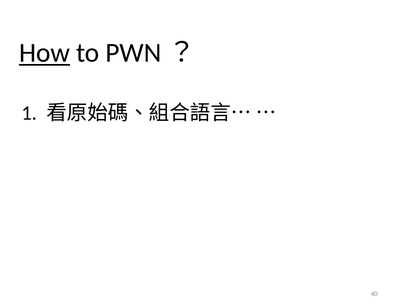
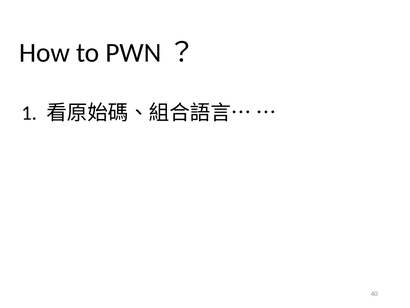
How underline: present -> none
